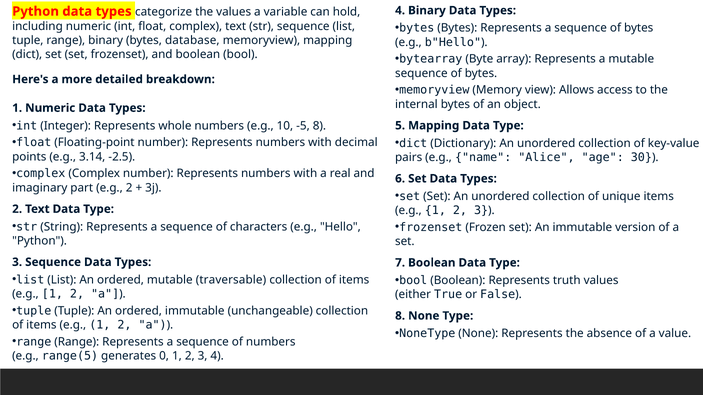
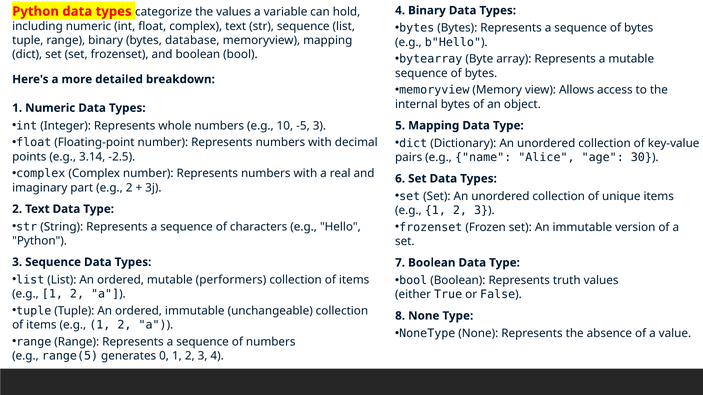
-5 8: 8 -> 3
traversable: traversable -> performers
